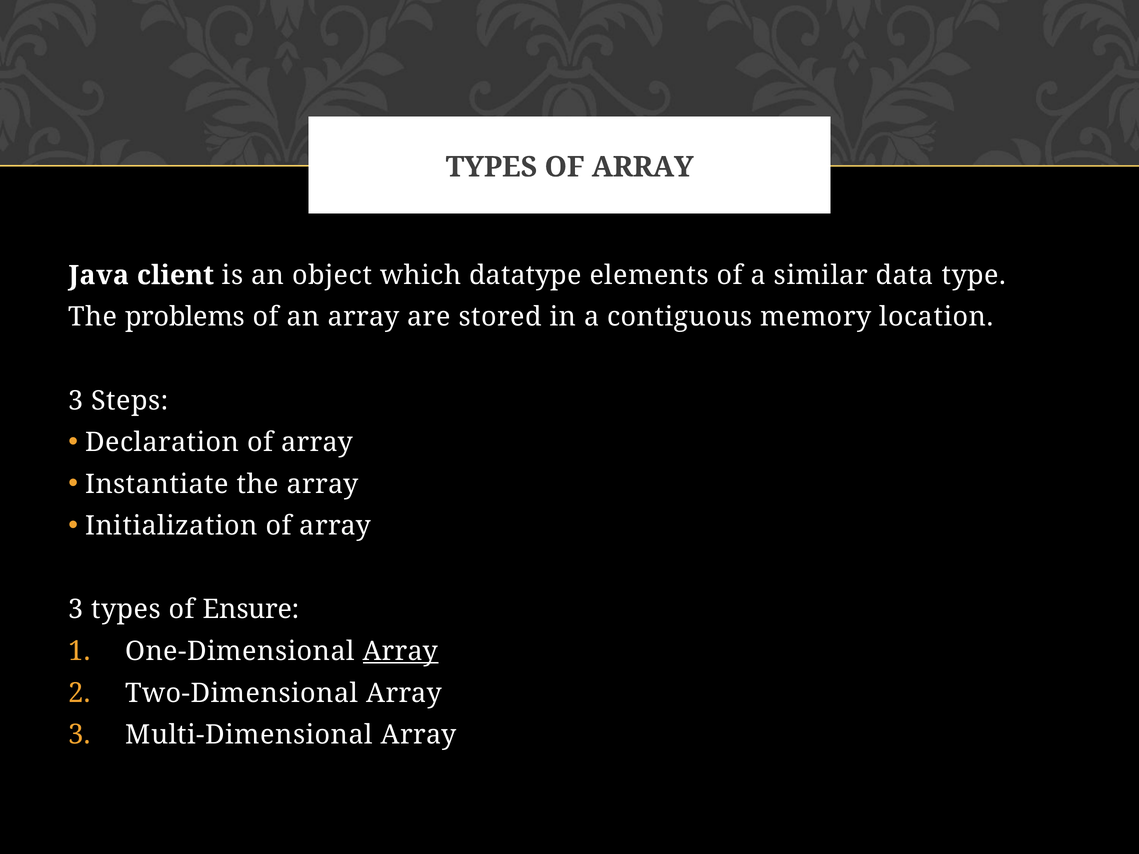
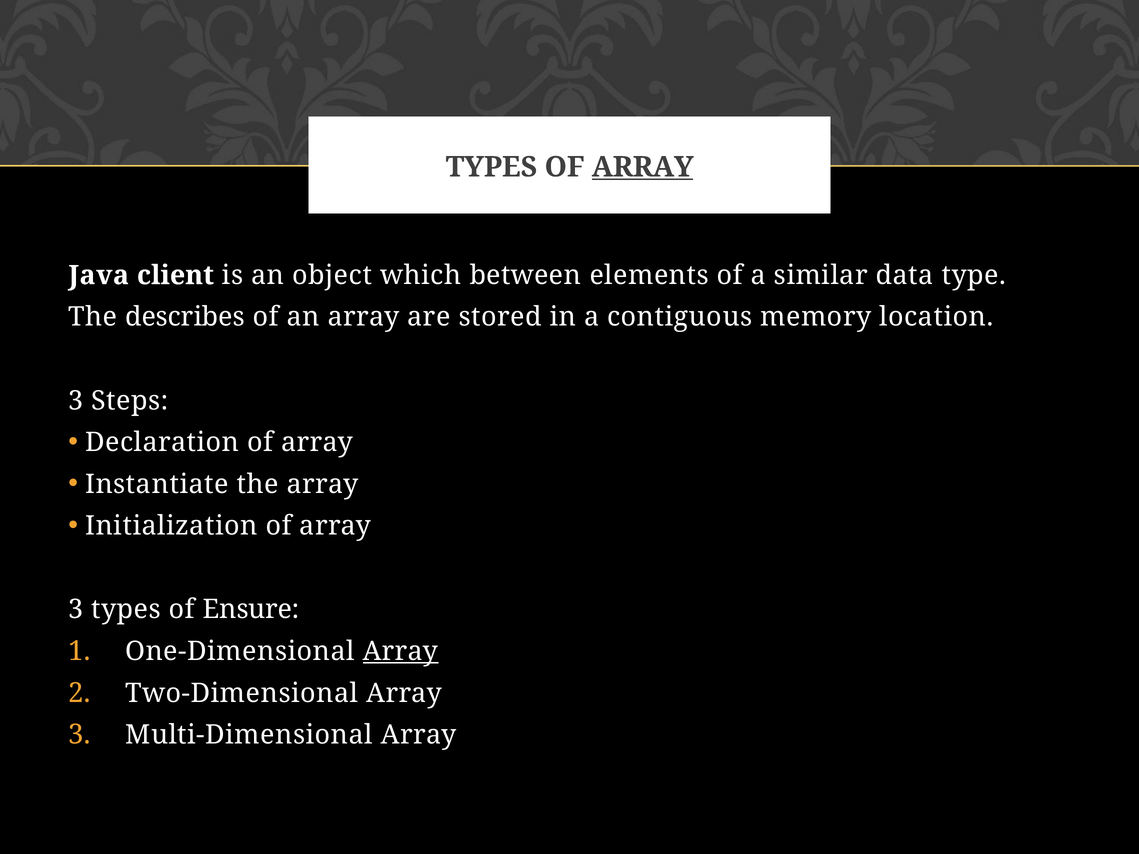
ARRAY at (643, 167) underline: none -> present
datatype: datatype -> between
problems: problems -> describes
